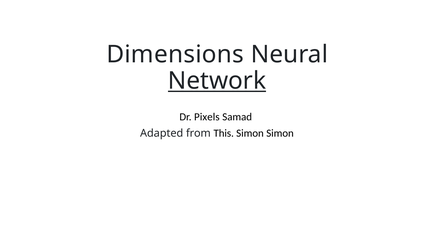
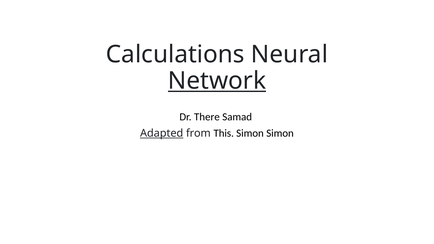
Dimensions: Dimensions -> Calculations
Pixels: Pixels -> There
Adapted underline: none -> present
